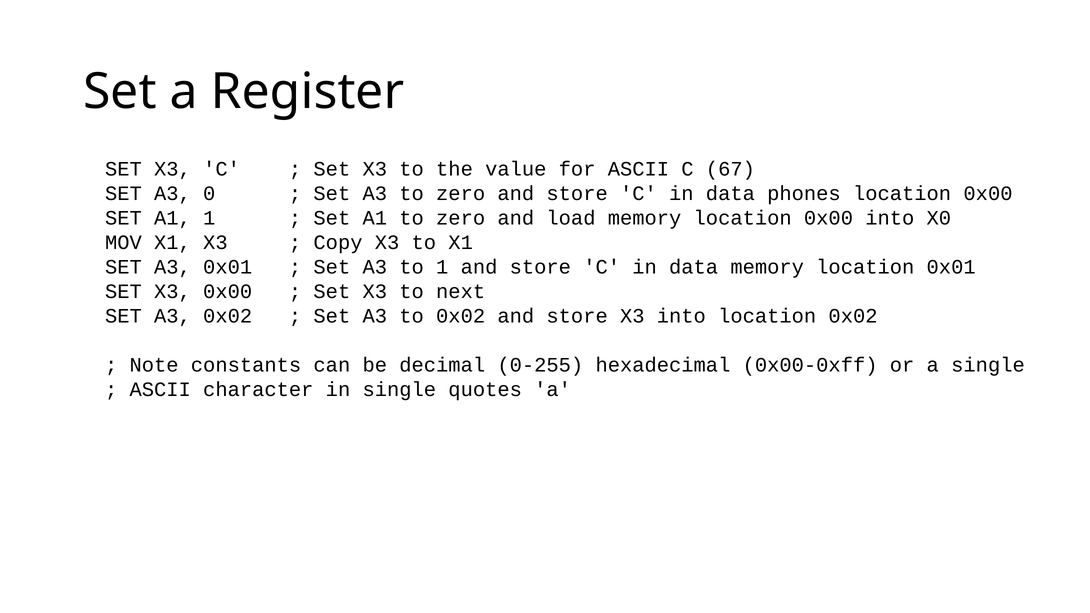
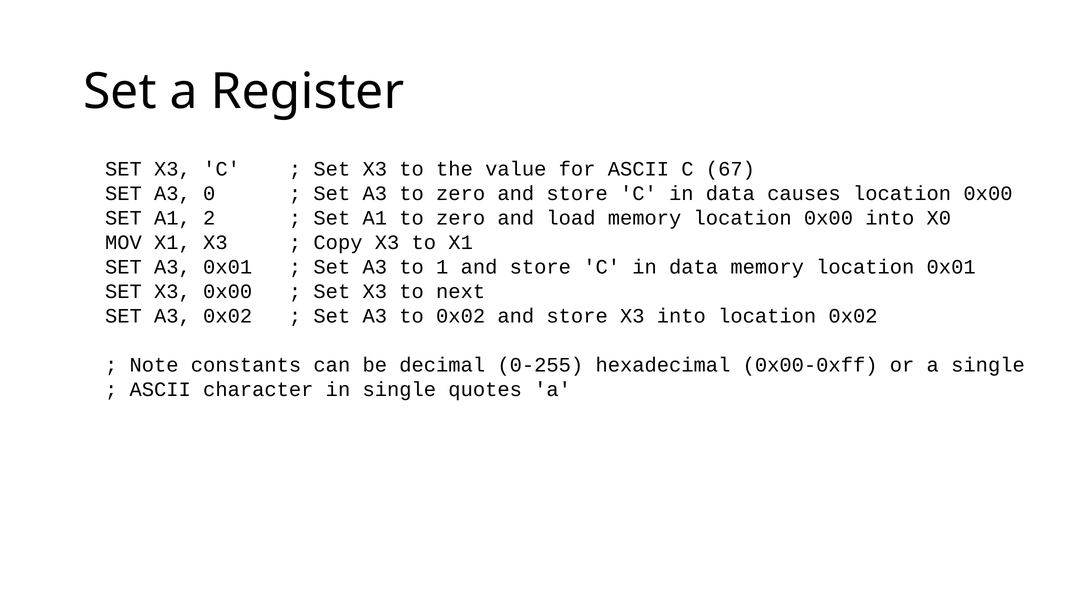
phones: phones -> causes
A1 1: 1 -> 2
